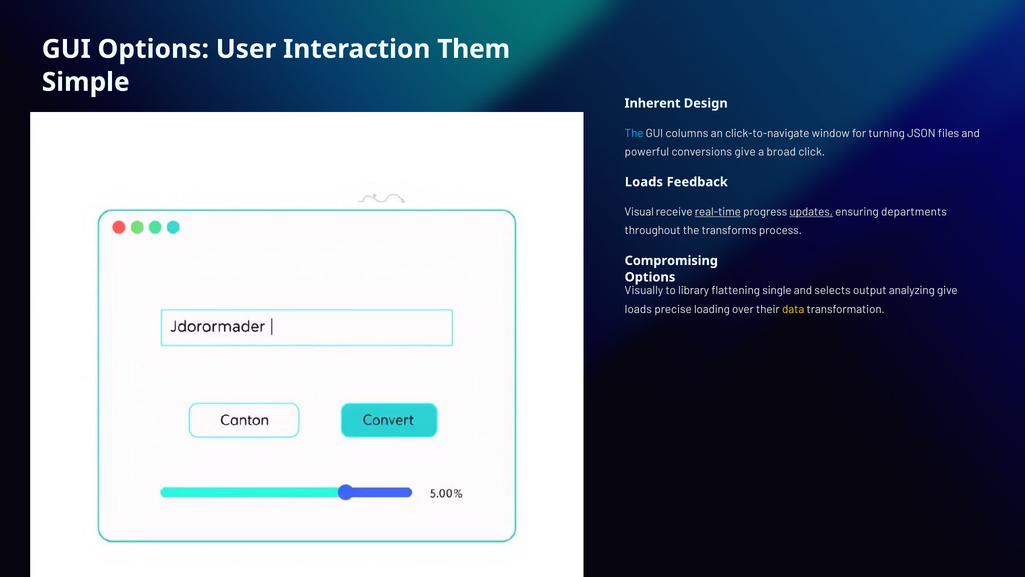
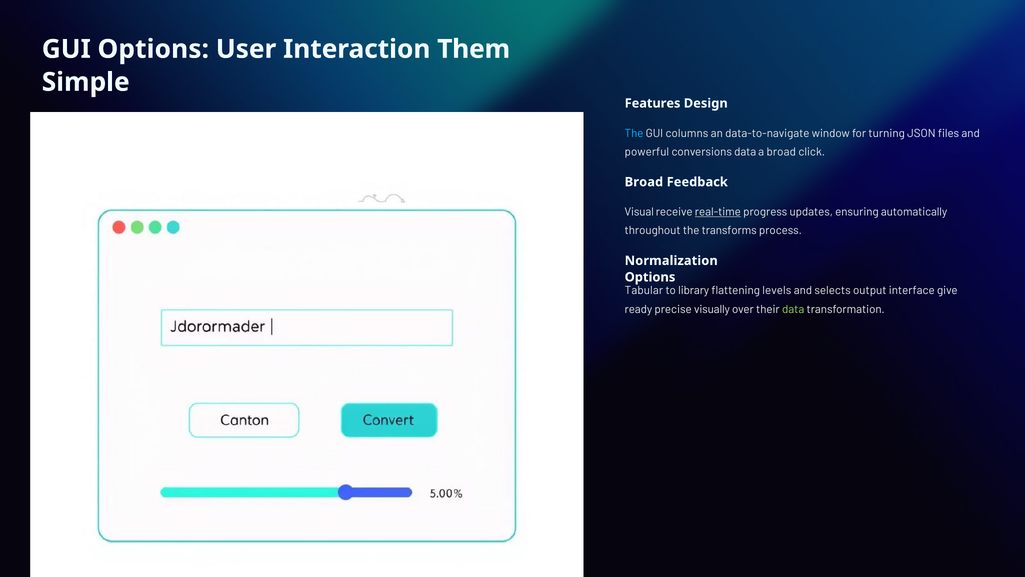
Inherent: Inherent -> Features
click-to-navigate: click-to-navigate -> data-to-navigate
conversions give: give -> data
Loads at (644, 182): Loads -> Broad
updates underline: present -> none
departments: departments -> automatically
Compromising: Compromising -> Normalization
Visually: Visually -> Tabular
single: single -> levels
analyzing: analyzing -> interface
loads at (638, 309): loads -> ready
loading: loading -> visually
data at (793, 309) colour: yellow -> light green
